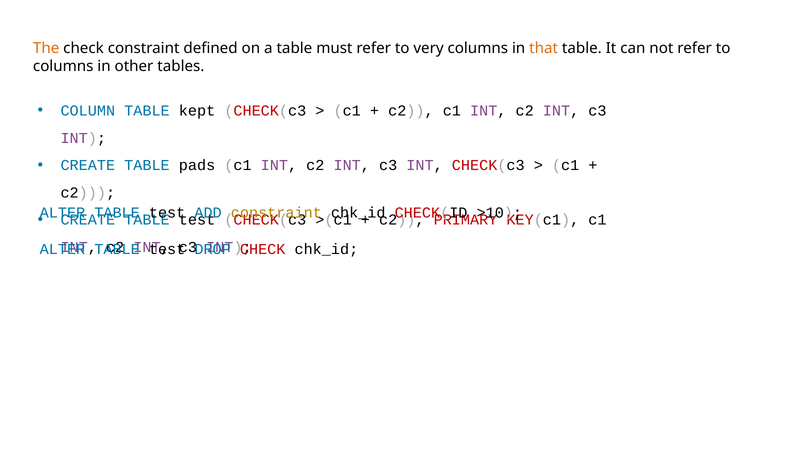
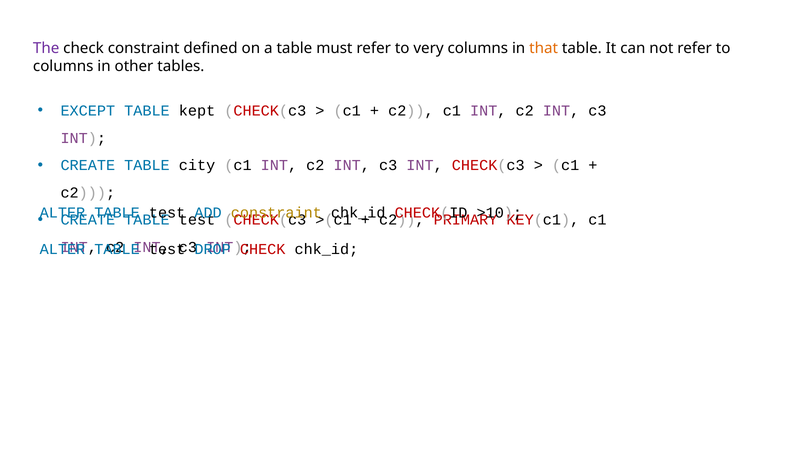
The colour: orange -> purple
COLUMN: COLUMN -> EXCEPT
pads: pads -> city
